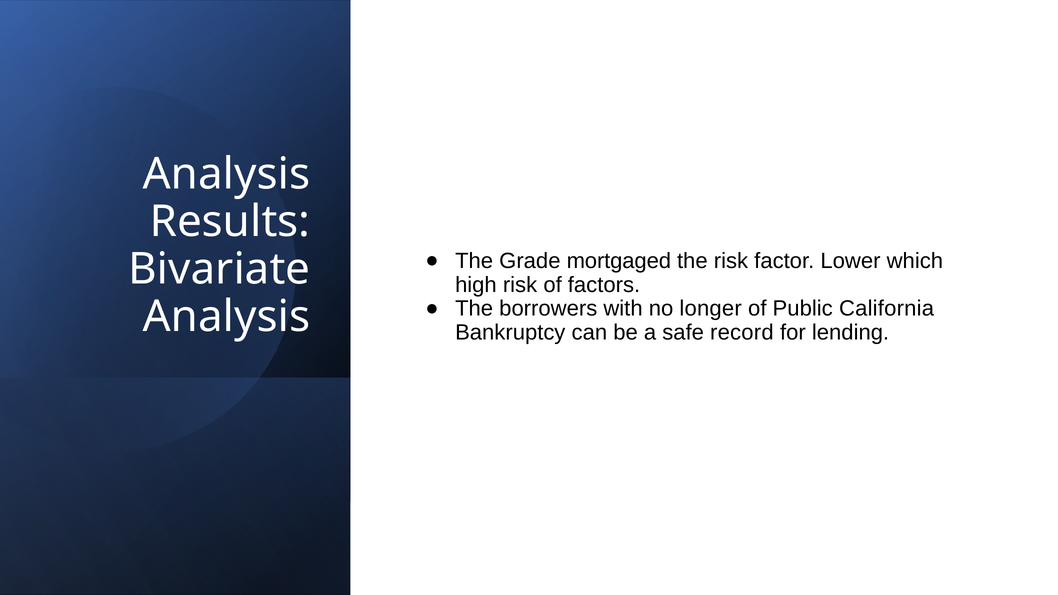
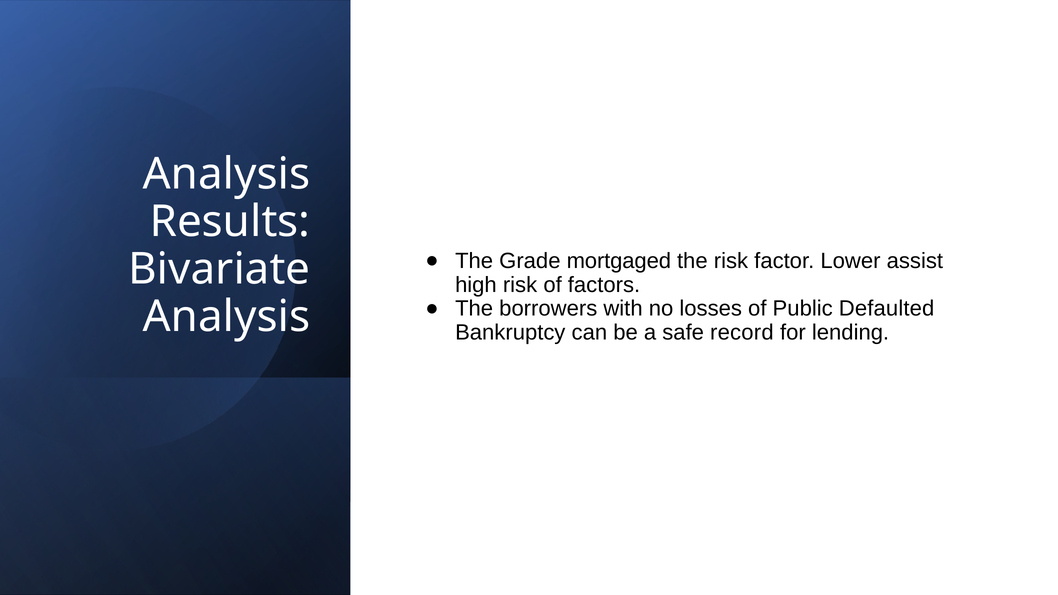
which: which -> assist
longer: longer -> losses
California: California -> Defaulted
